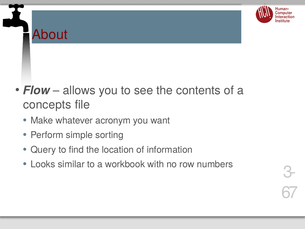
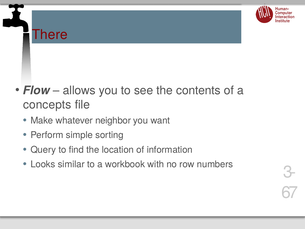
About: About -> There
acronym: acronym -> neighbor
